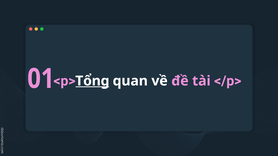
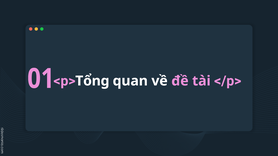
Tổng underline: present -> none
